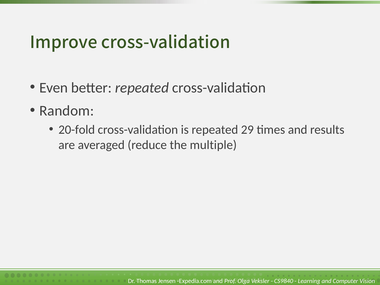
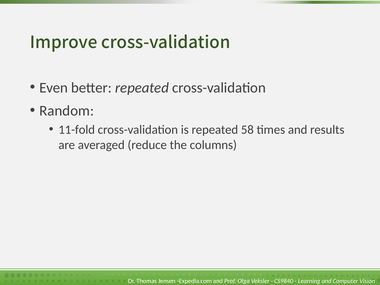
20-fold: 20-fold -> 11-fold
29: 29 -> 58
multiple: multiple -> columns
